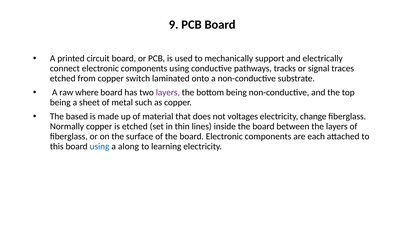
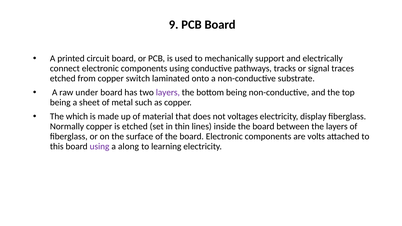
where: where -> under
based: based -> which
change: change -> display
each: each -> volts
using at (100, 146) colour: blue -> purple
